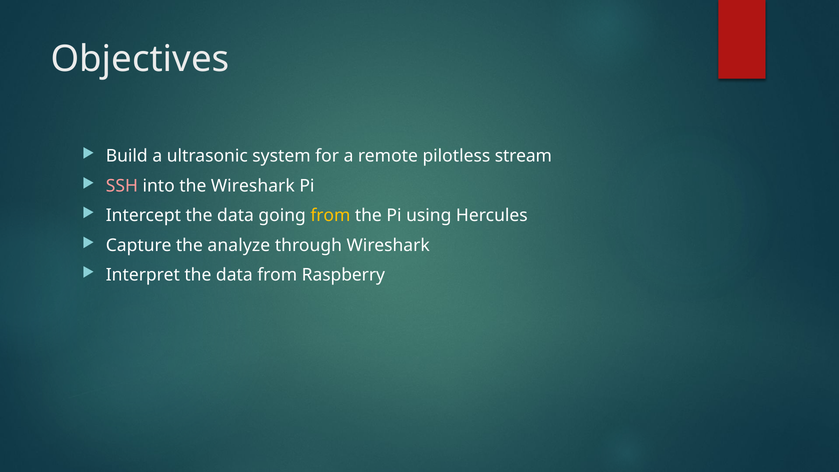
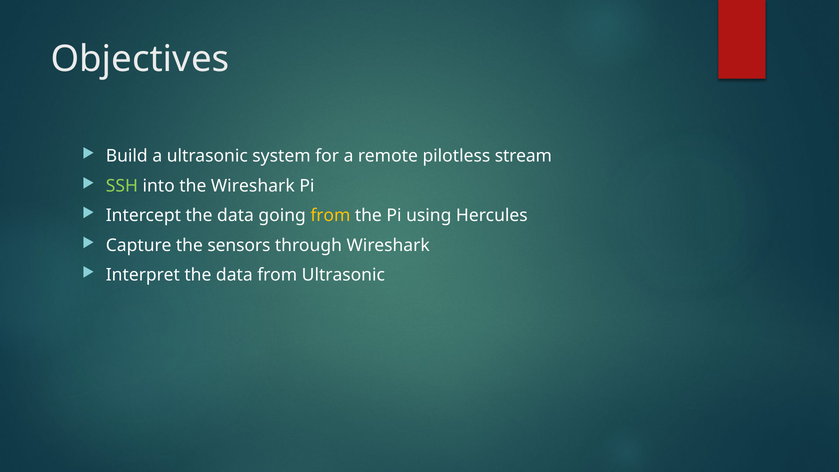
SSH colour: pink -> light green
analyze: analyze -> sensors
from Raspberry: Raspberry -> Ultrasonic
